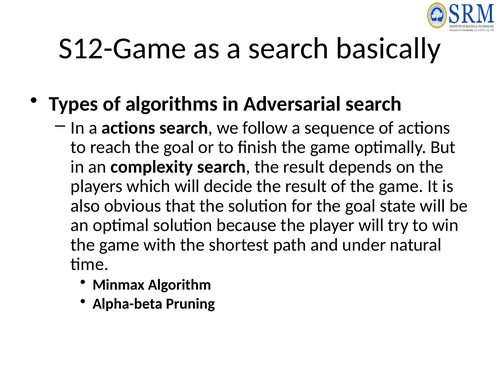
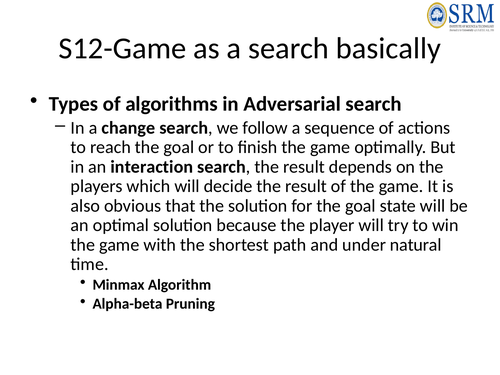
a actions: actions -> change
complexity: complexity -> interaction
